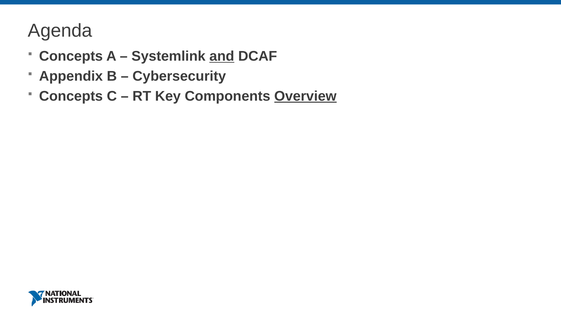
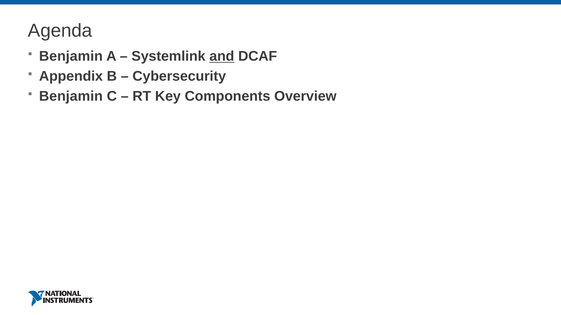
Concepts at (71, 56): Concepts -> Benjamin
Concepts at (71, 96): Concepts -> Benjamin
Overview underline: present -> none
